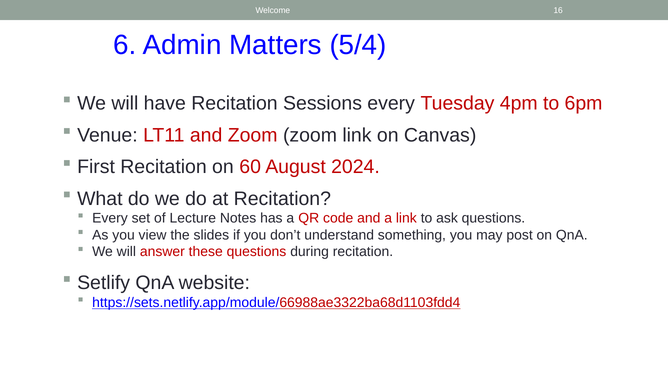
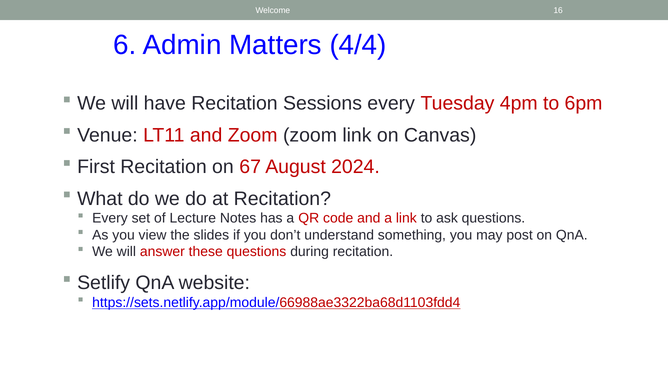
5/4: 5/4 -> 4/4
60: 60 -> 67
